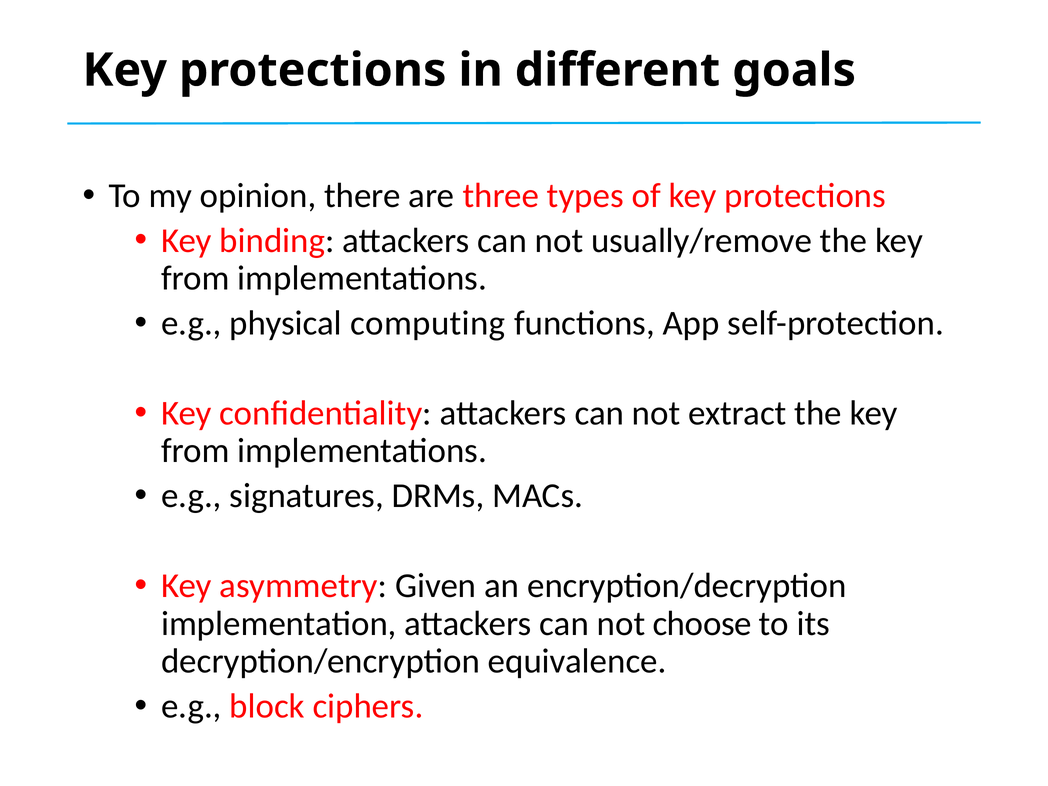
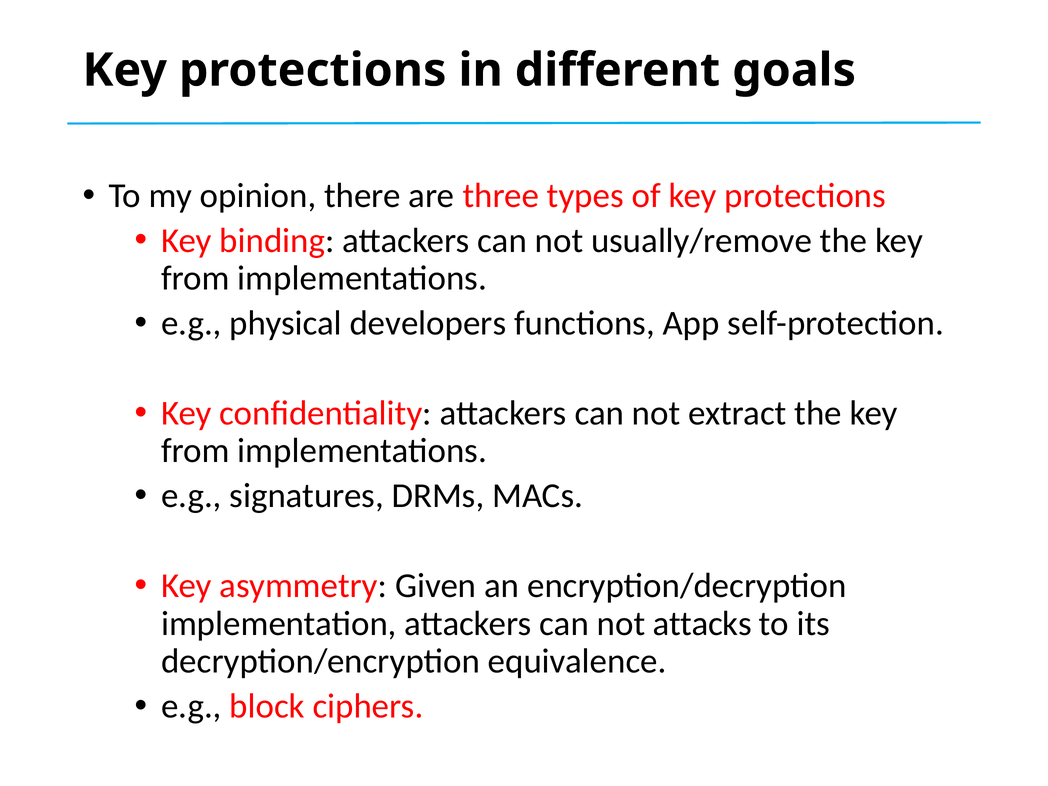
computing: computing -> developers
choose: choose -> attacks
